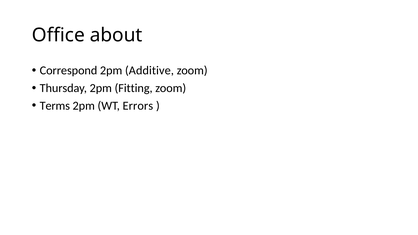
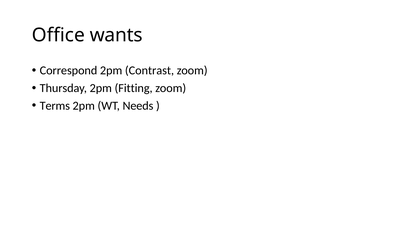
about: about -> wants
Additive: Additive -> Contrast
Errors: Errors -> Needs
